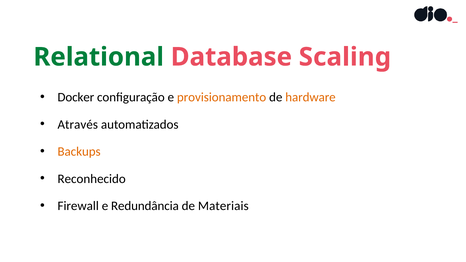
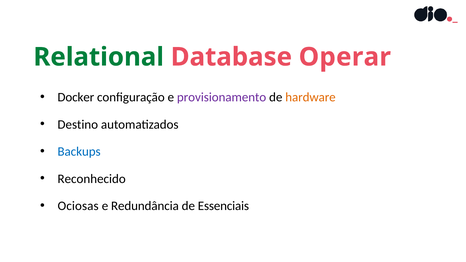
Scaling: Scaling -> Operar
provisionamento colour: orange -> purple
Através: Através -> Destino
Backups colour: orange -> blue
Firewall: Firewall -> Ociosas
Materiais: Materiais -> Essenciais
